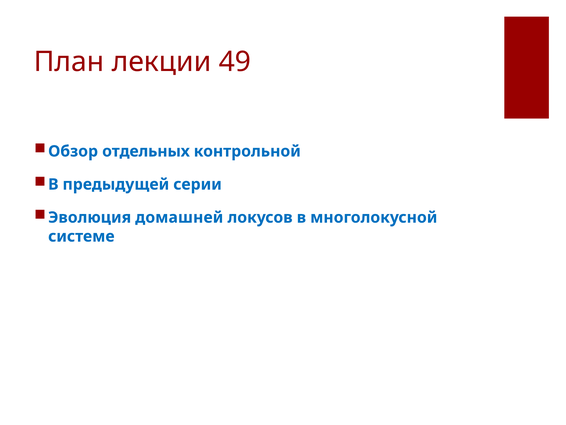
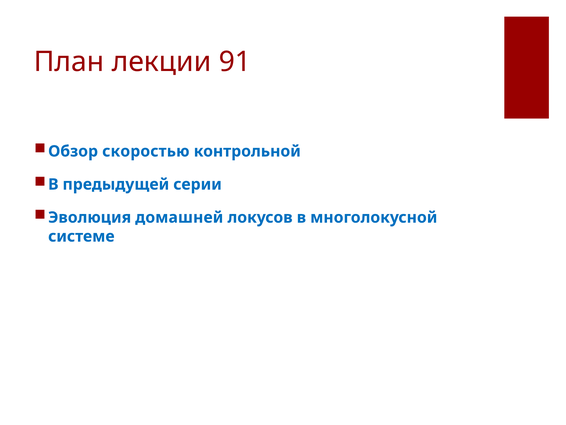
49: 49 -> 91
отдельных: отдельных -> скоростью
